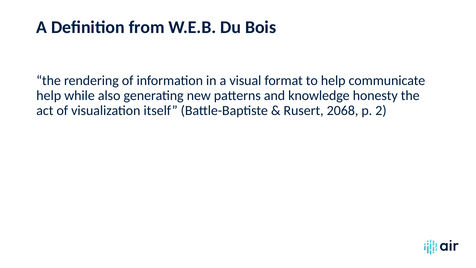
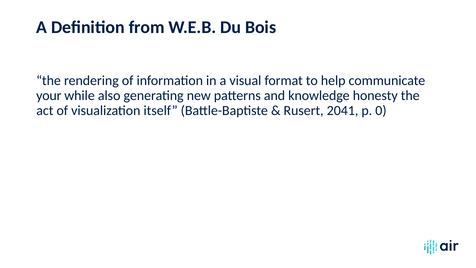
help at (49, 95): help -> your
2068: 2068 -> 2041
2: 2 -> 0
